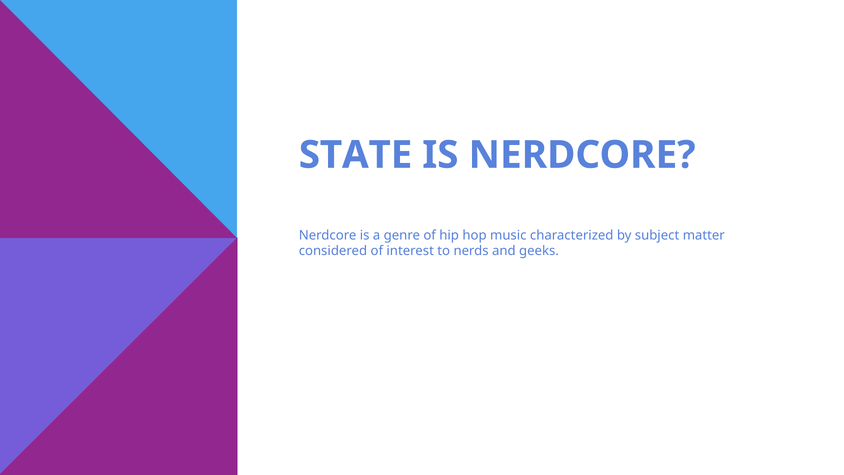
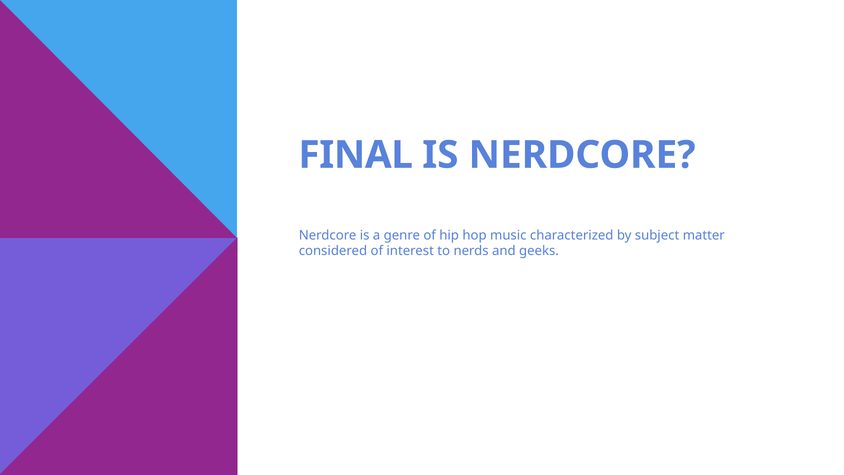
STATE: STATE -> FINAL
